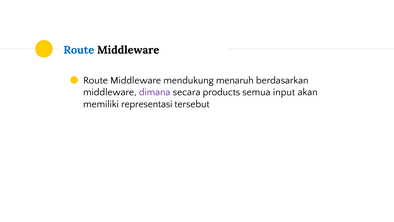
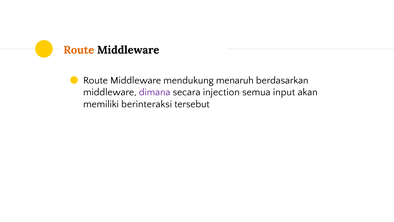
Route at (79, 50) colour: blue -> orange
products: products -> injection
representasi: representasi -> berinteraksi
